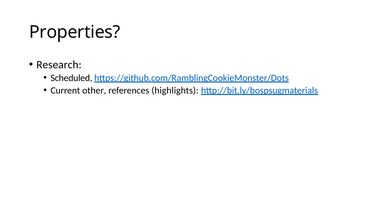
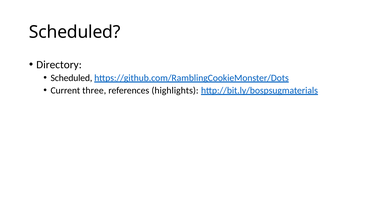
Properties at (75, 32): Properties -> Scheduled
Research: Research -> Directory
other: other -> three
